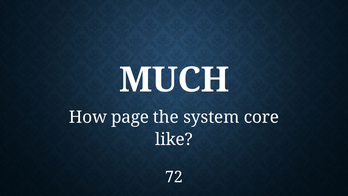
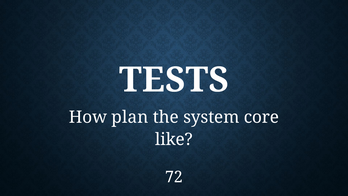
MUCH: MUCH -> TESTS
page: page -> plan
